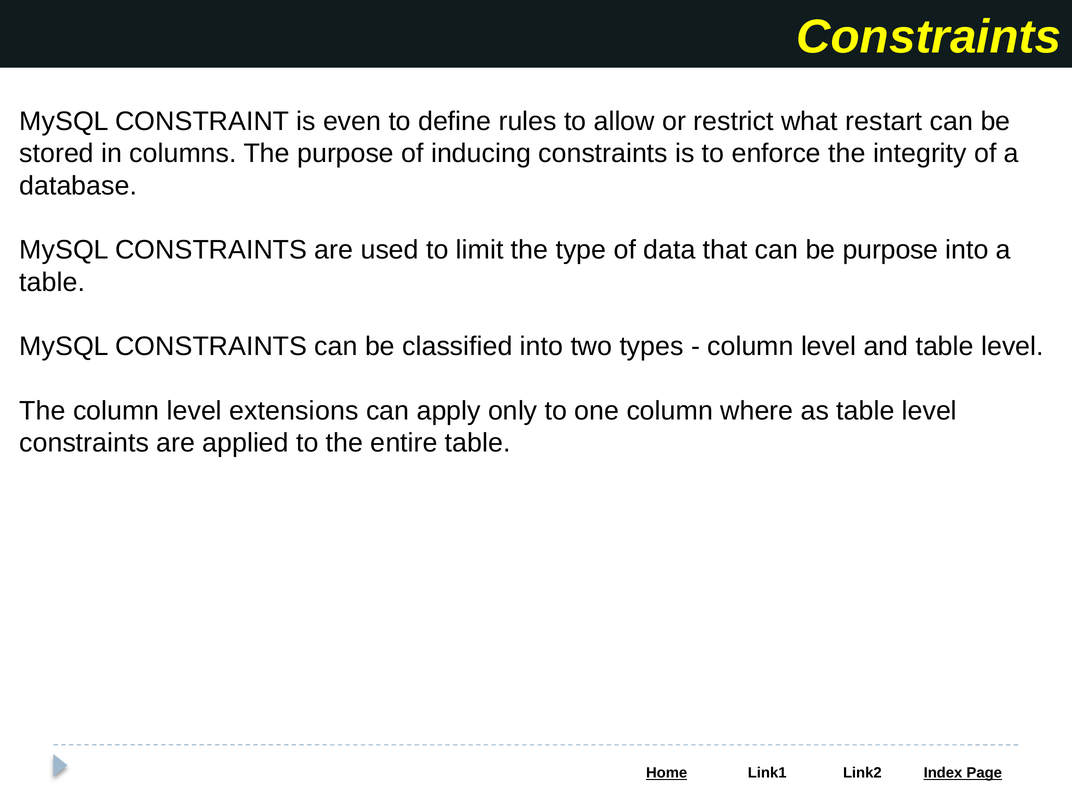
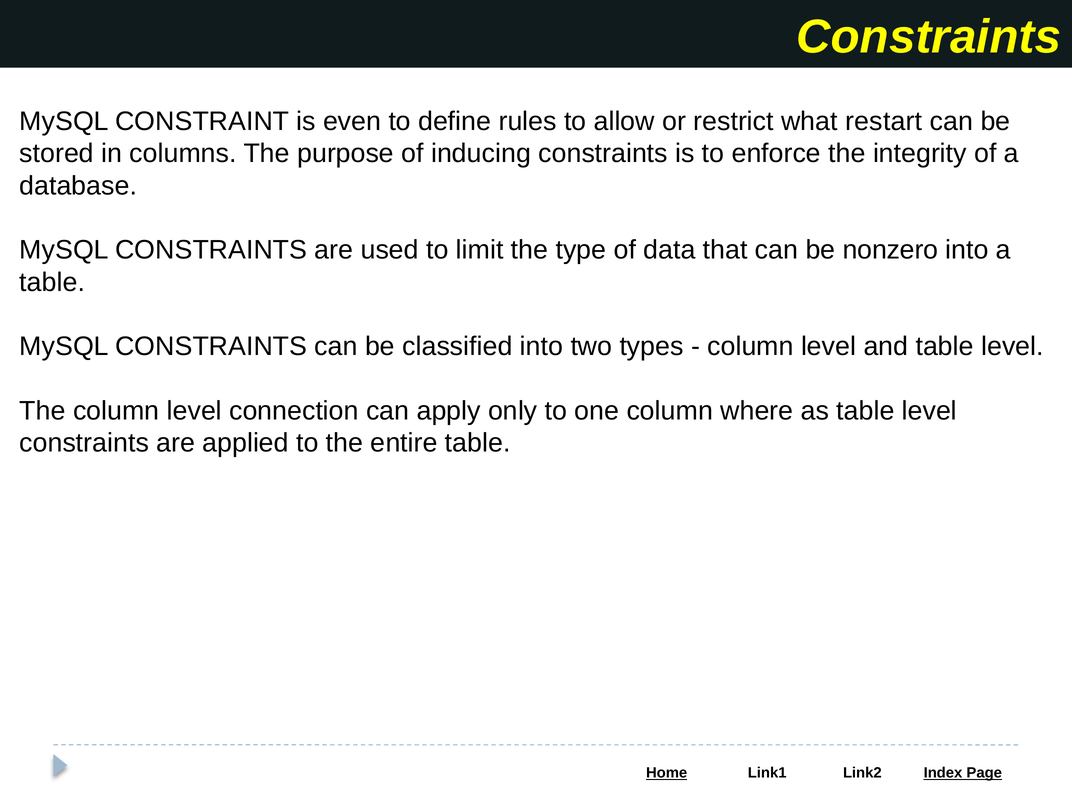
be purpose: purpose -> nonzero
extensions: extensions -> connection
